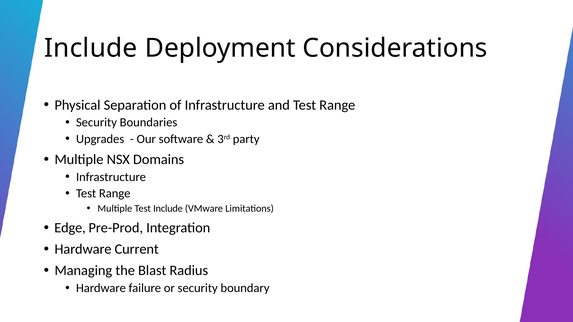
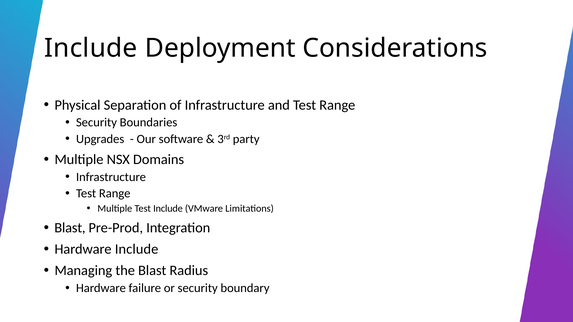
Edge at (70, 228): Edge -> Blast
Hardware Current: Current -> Include
